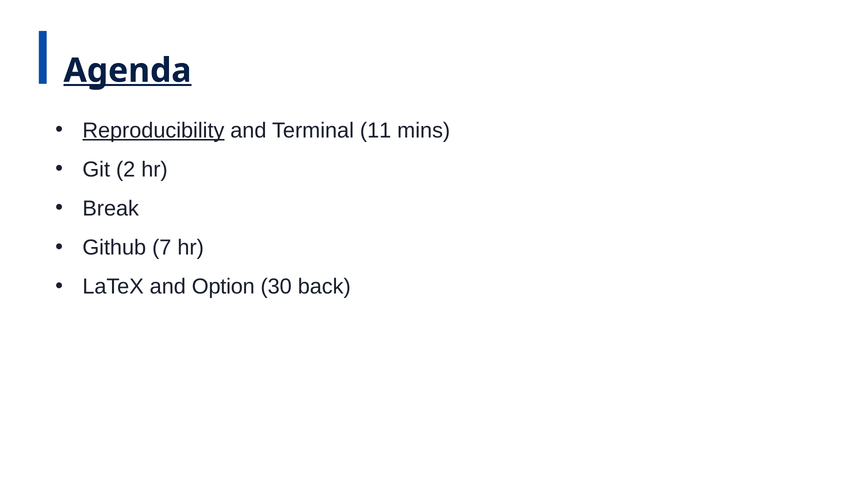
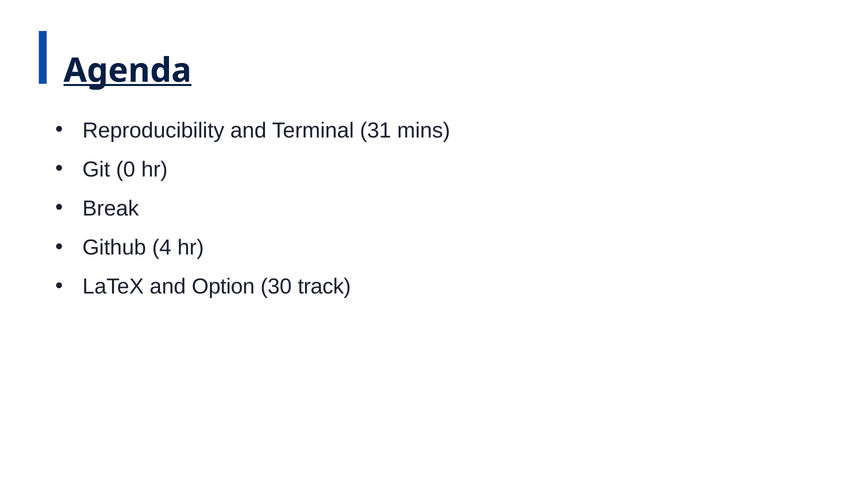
Reproducibility underline: present -> none
11: 11 -> 31
2: 2 -> 0
7: 7 -> 4
back: back -> track
